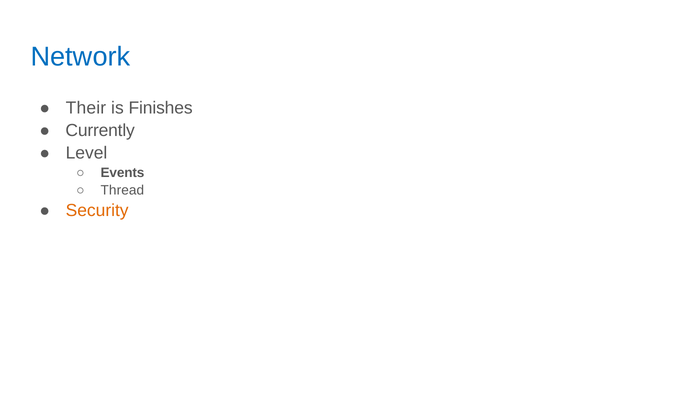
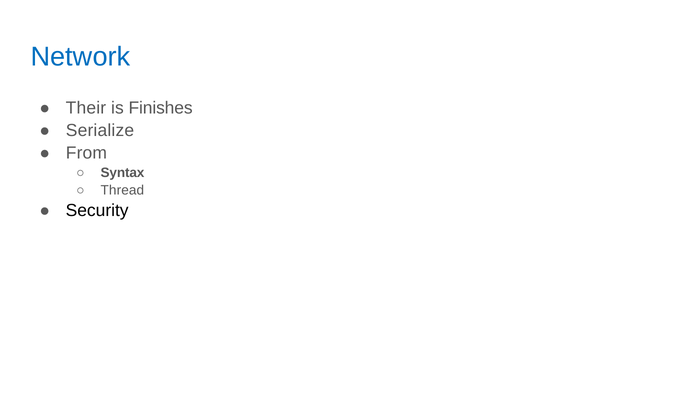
Currently: Currently -> Serialize
Level: Level -> From
Events: Events -> Syntax
Security colour: orange -> black
